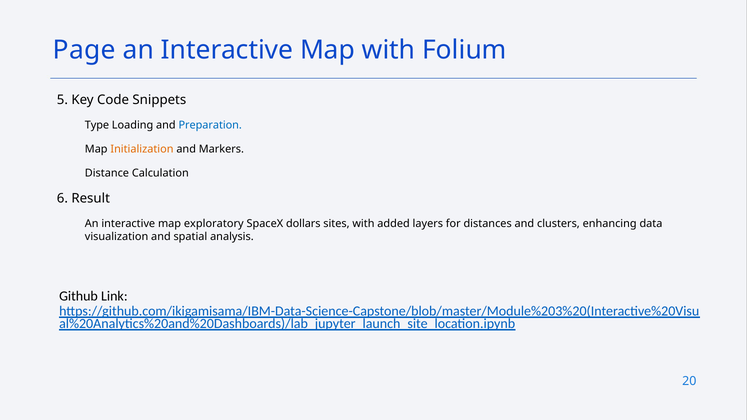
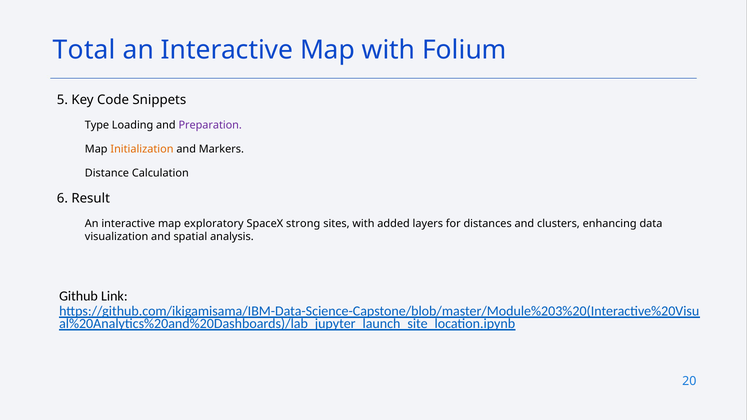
Page: Page -> Total
Preparation colour: blue -> purple
dollars: dollars -> strong
